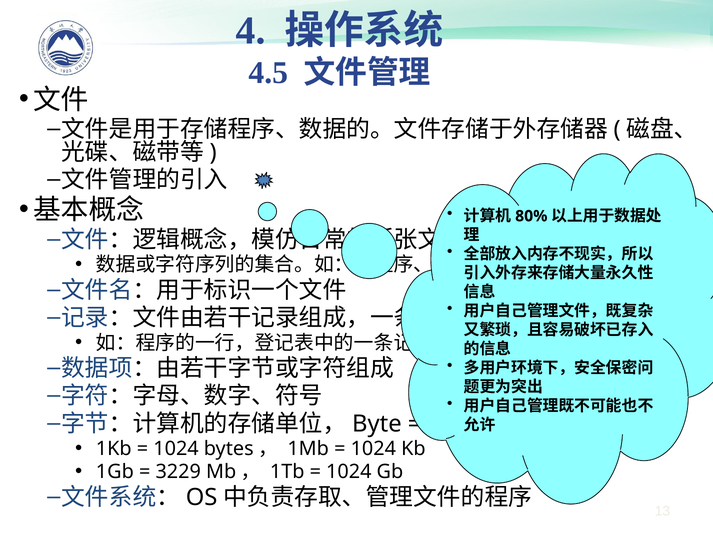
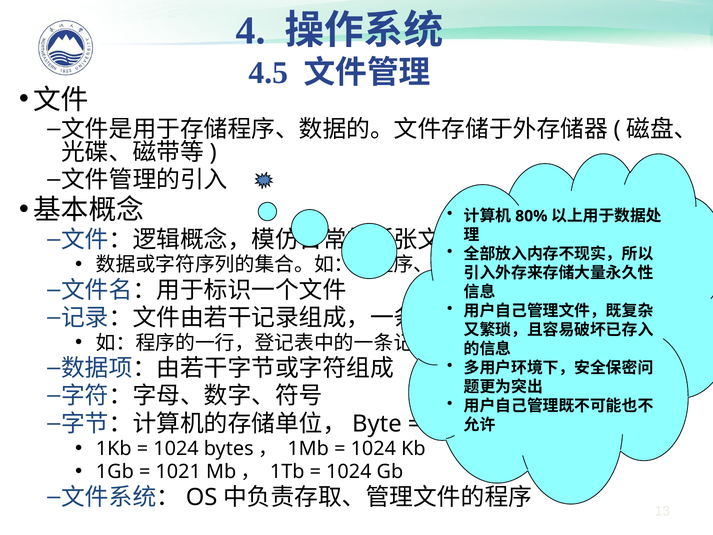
3229: 3229 -> 1021
